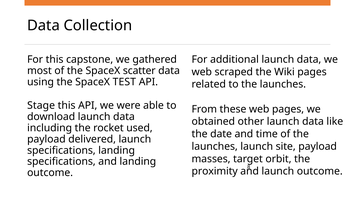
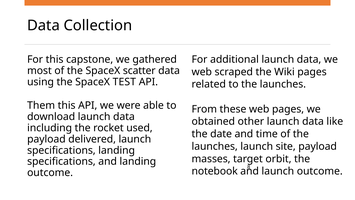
Stage: Stage -> Them
proximity: proximity -> notebook
